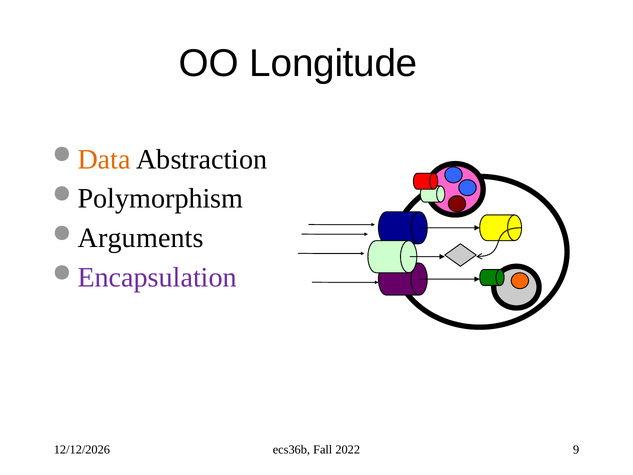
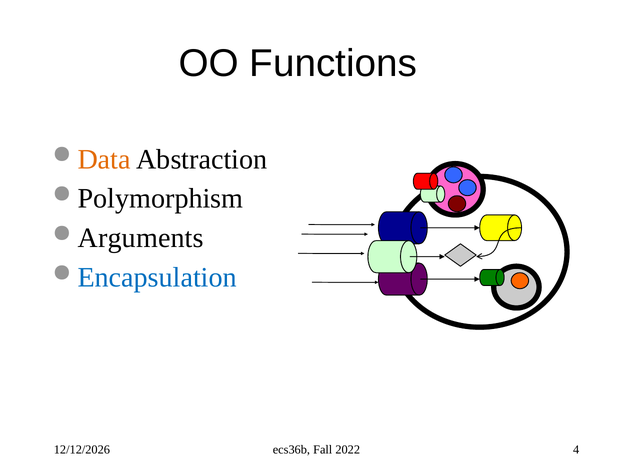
Longitude: Longitude -> Functions
Encapsulation colour: purple -> blue
9: 9 -> 4
